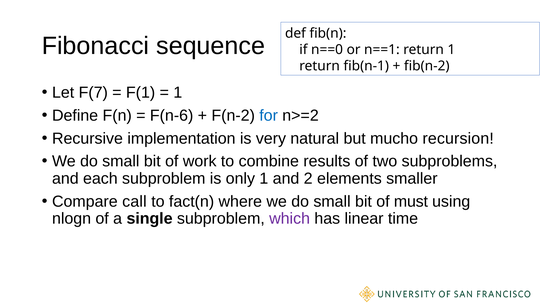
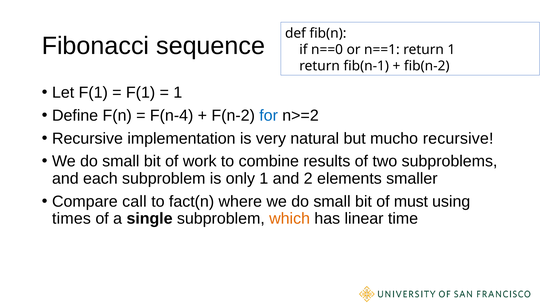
Let F(7: F(7 -> F(1
F(n-6: F(n-6 -> F(n-4
mucho recursion: recursion -> recursive
nlogn: nlogn -> times
which colour: purple -> orange
